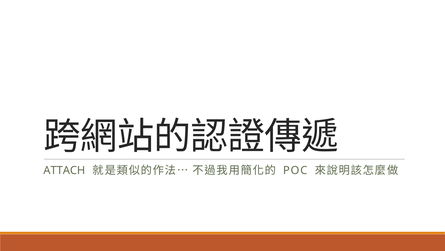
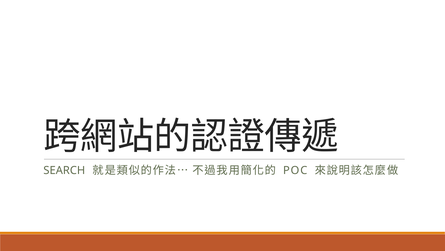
ATTACH: ATTACH -> SEARCH
